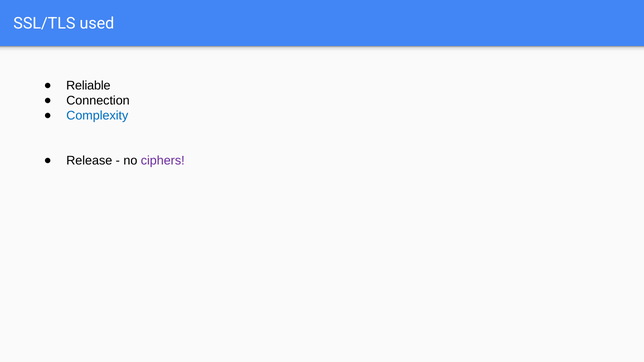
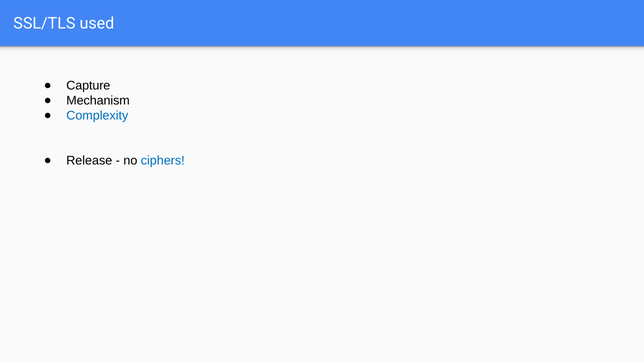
Reliable: Reliable -> Capture
Connection: Connection -> Mechanism
ciphers colour: purple -> blue
